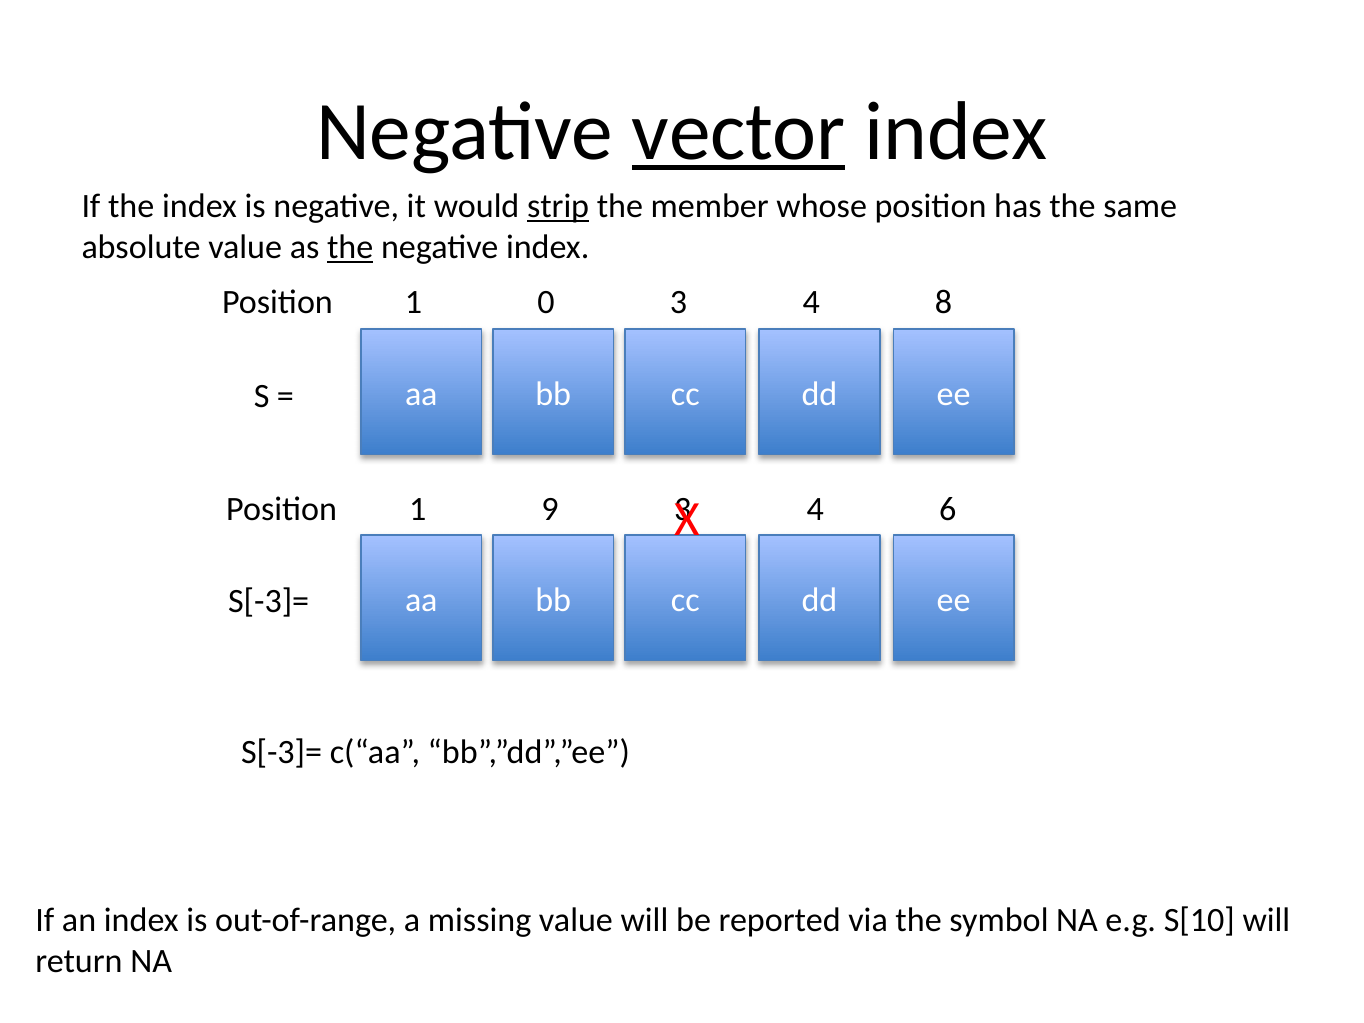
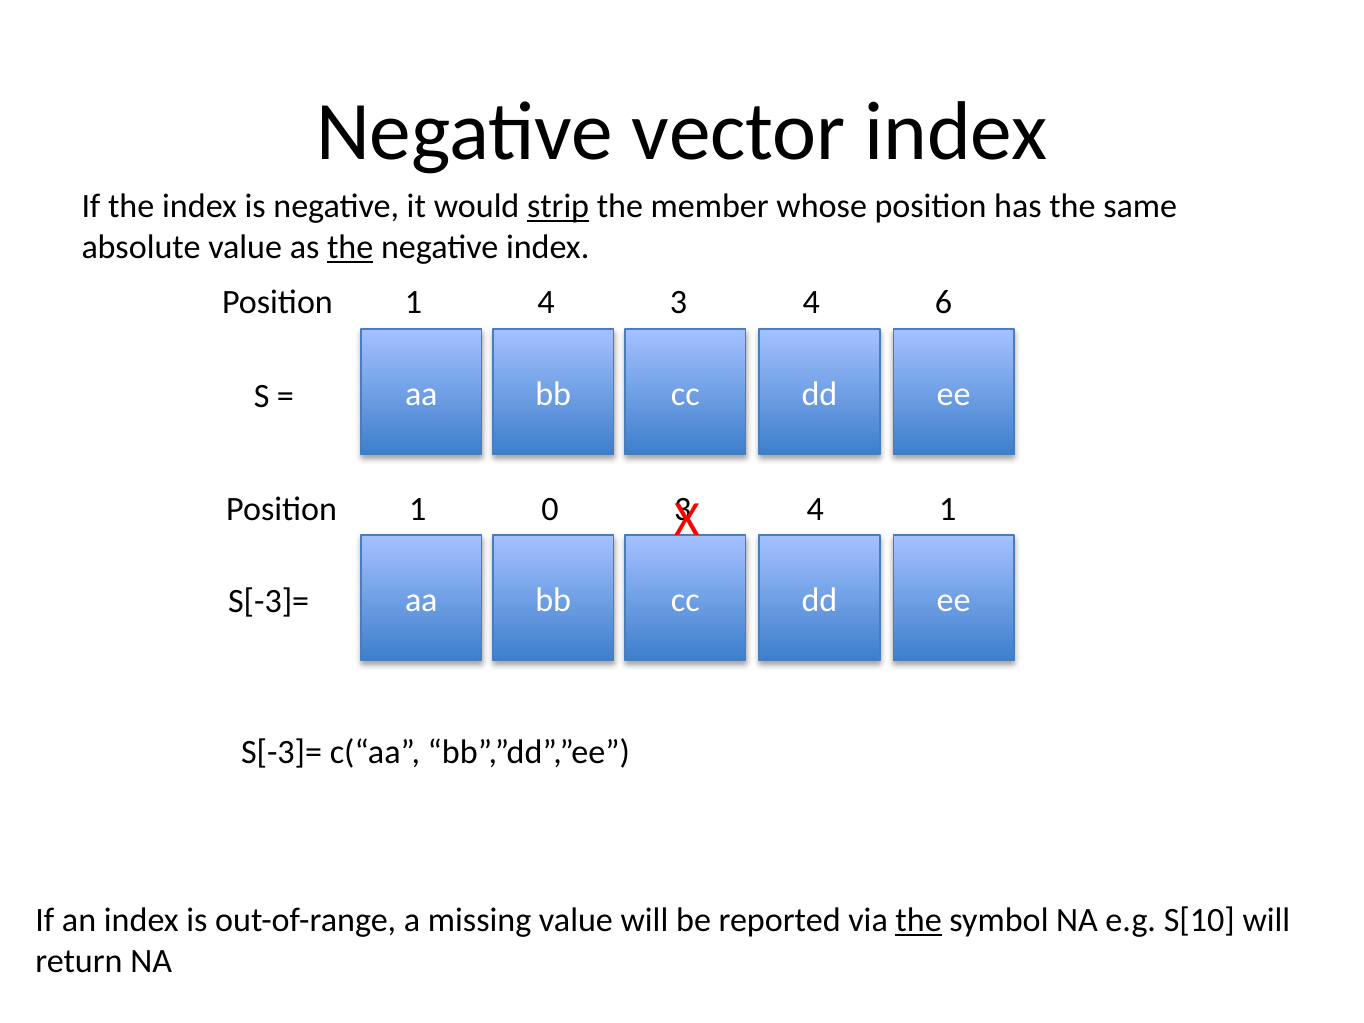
vector underline: present -> none
1 0: 0 -> 4
8: 8 -> 6
9: 9 -> 0
4 6: 6 -> 1
the at (919, 920) underline: none -> present
